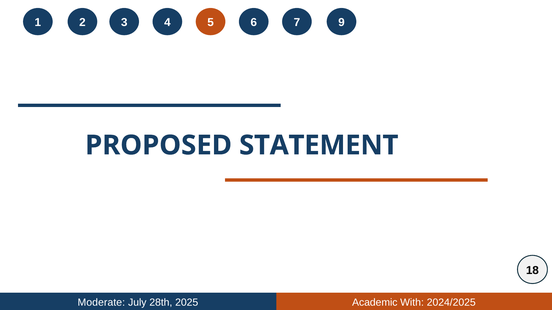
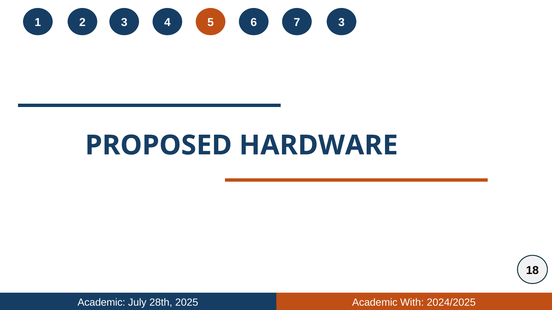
7 9: 9 -> 3
STATEMENT: STATEMENT -> HARDWARE
Moderate at (101, 303): Moderate -> Academic
